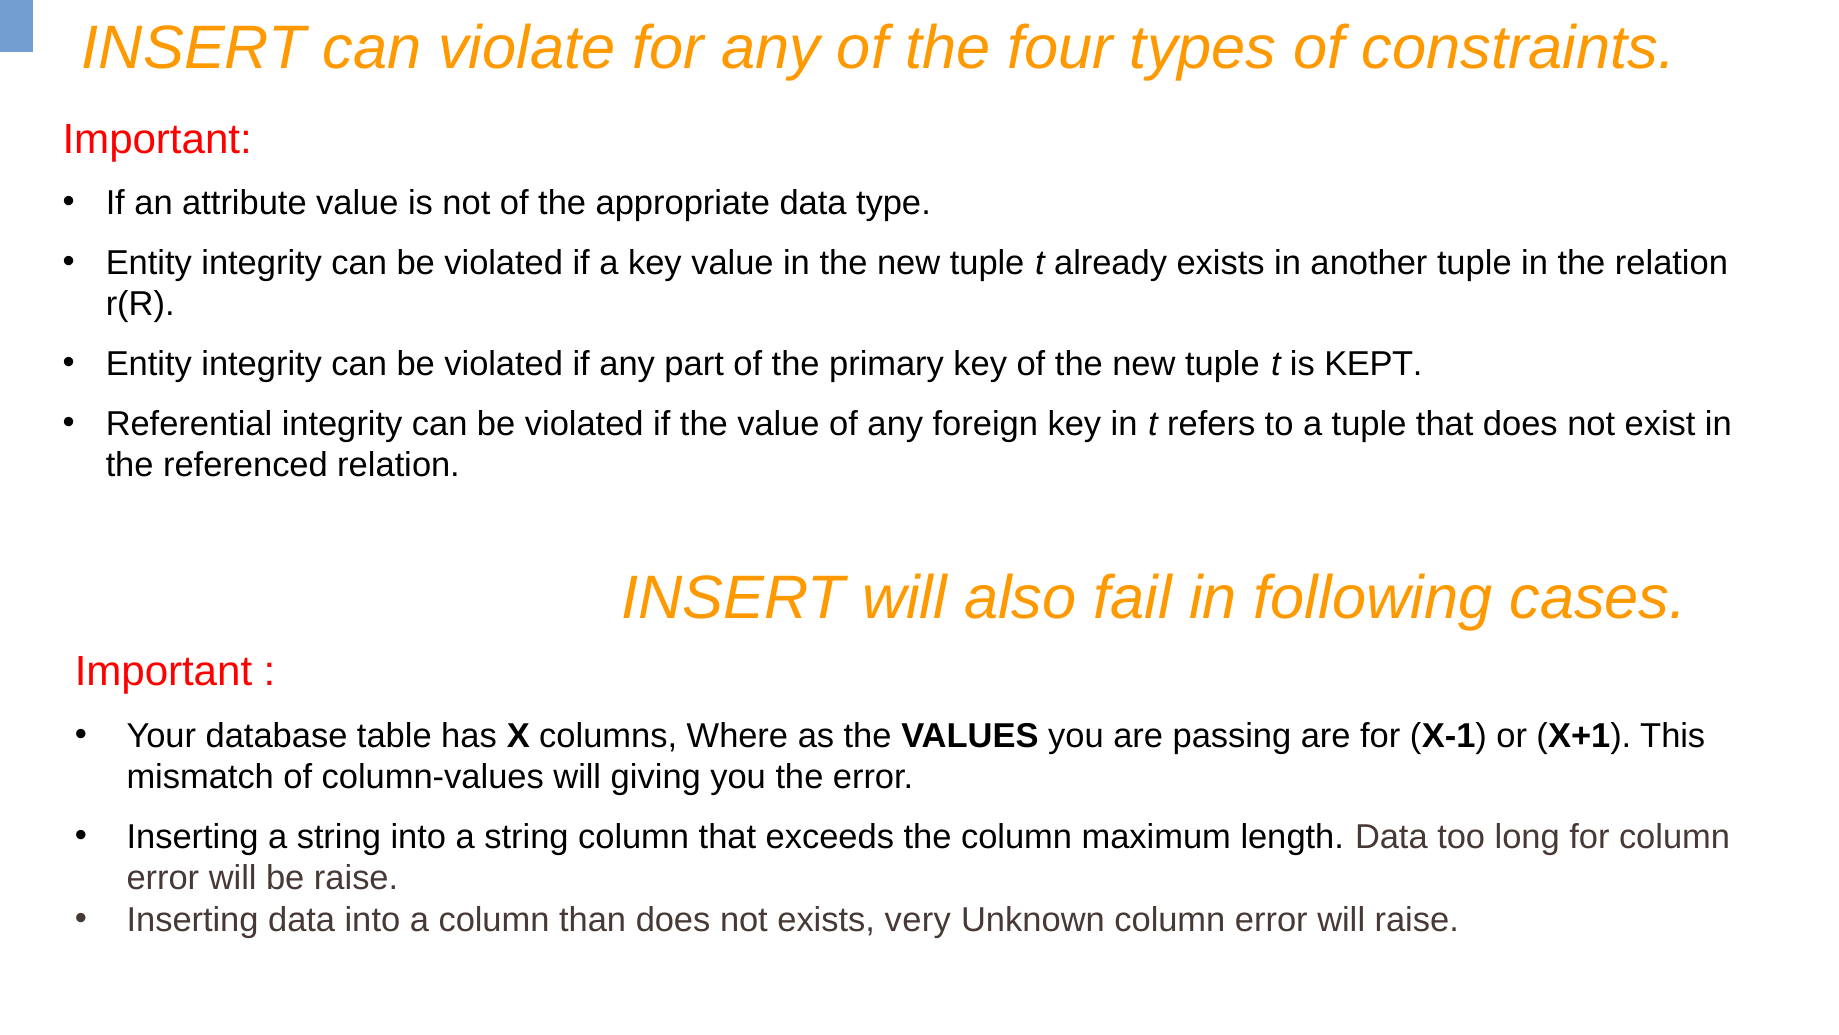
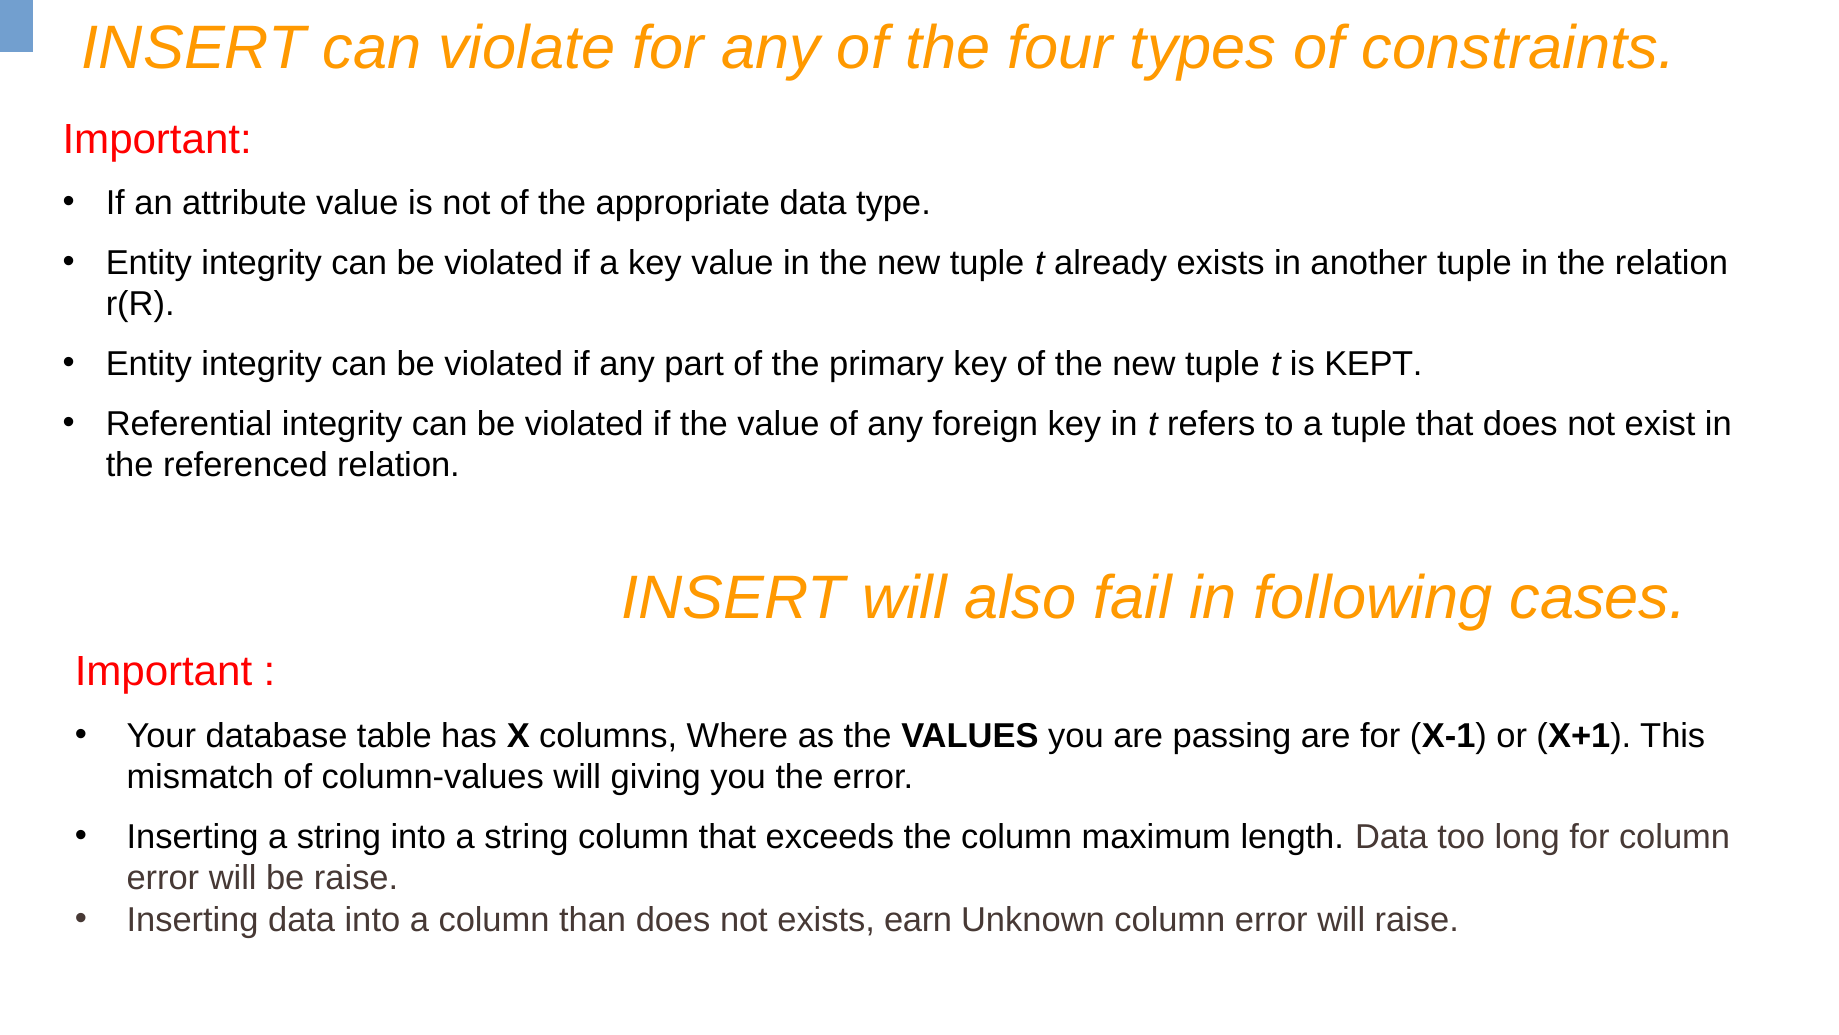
very: very -> earn
